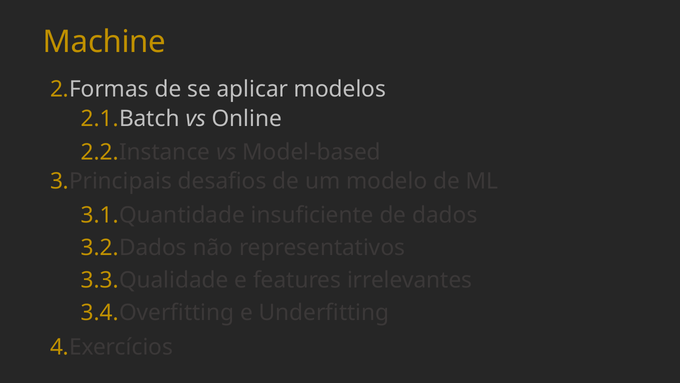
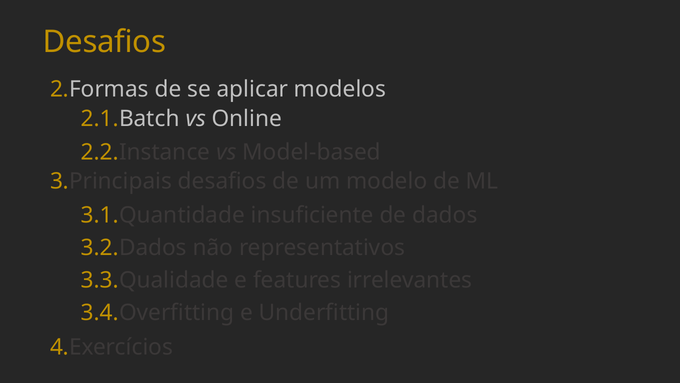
Machine at (104, 42): Machine -> Desafios
